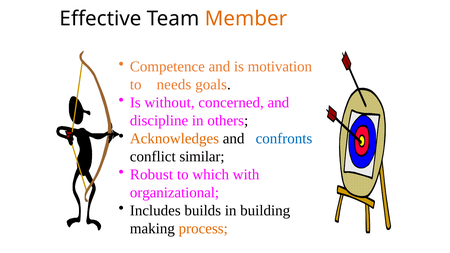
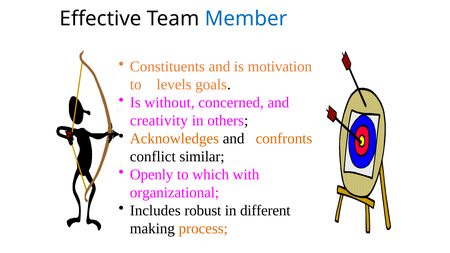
Member colour: orange -> blue
Competence: Competence -> Constituents
needs: needs -> levels
discipline: discipline -> creativity
confronts colour: blue -> orange
Robust: Robust -> Openly
builds: builds -> robust
building: building -> different
